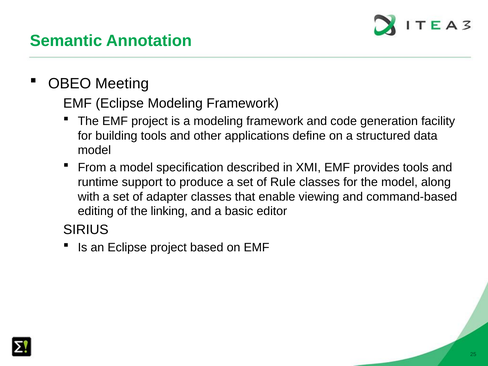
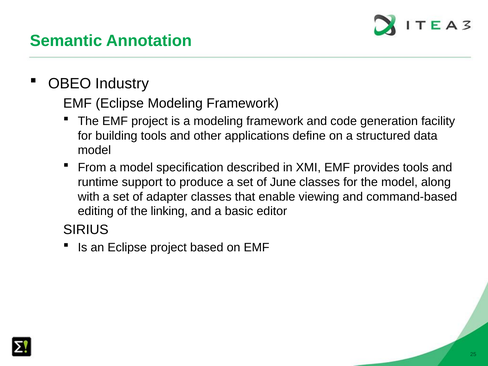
Meeting: Meeting -> Industry
Rule: Rule -> June
